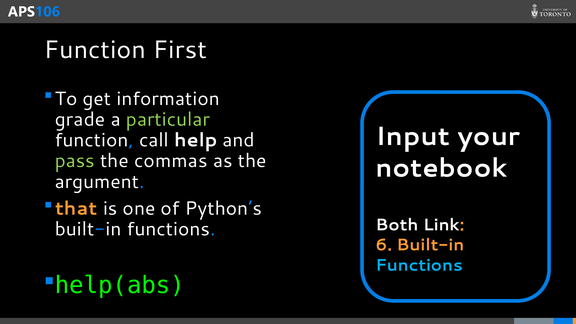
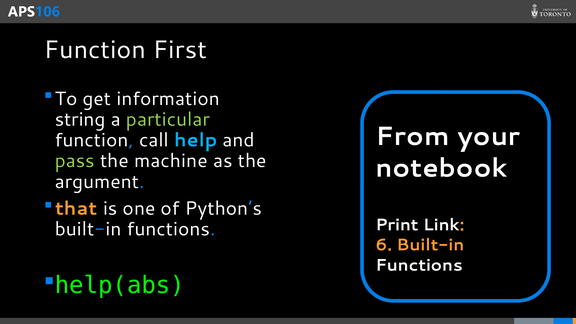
grade: grade -> string
Input: Input -> From
help colour: white -> light blue
commas: commas -> machine
Both: Both -> Print
Functions at (419, 265) colour: light blue -> white
